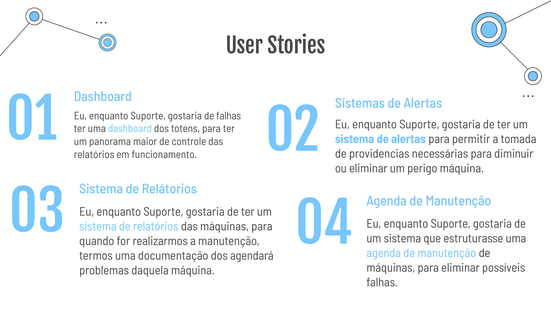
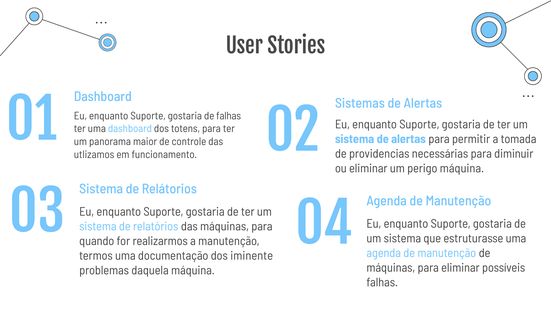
relatórios at (94, 154): relatórios -> utlizamos
agendará: agendará -> iminente
